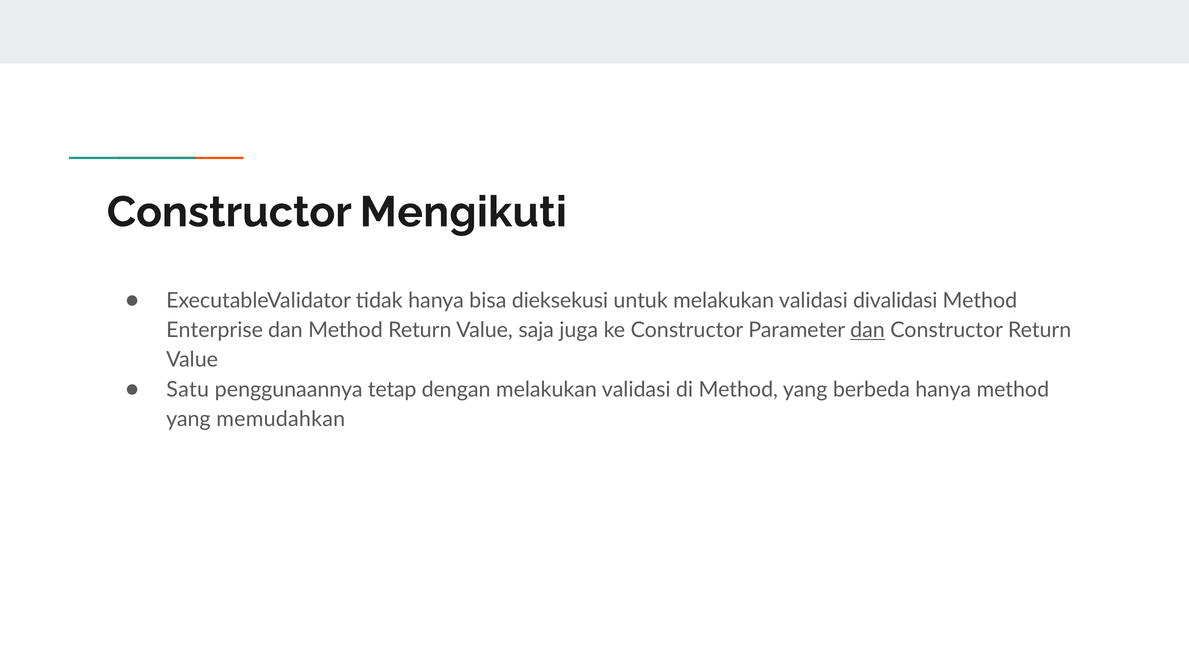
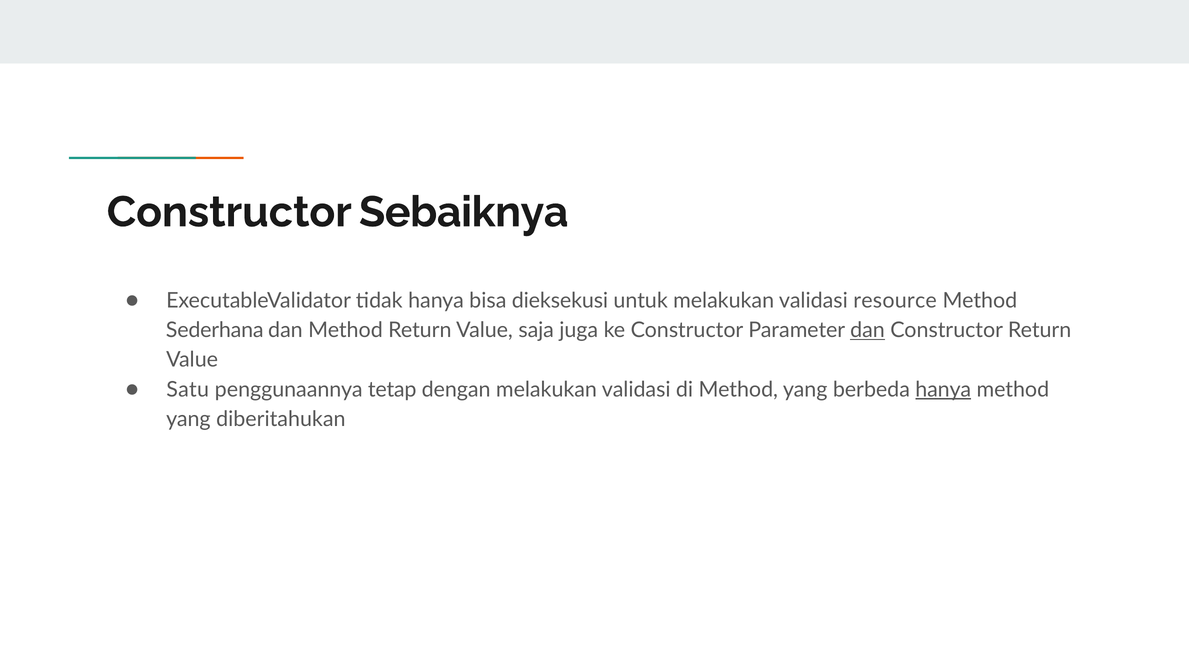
Mengikuti: Mengikuti -> Sebaiknya
divalidasi: divalidasi -> resource
Enterprise: Enterprise -> Sederhana
hanya at (943, 389) underline: none -> present
memudahkan: memudahkan -> diberitahukan
